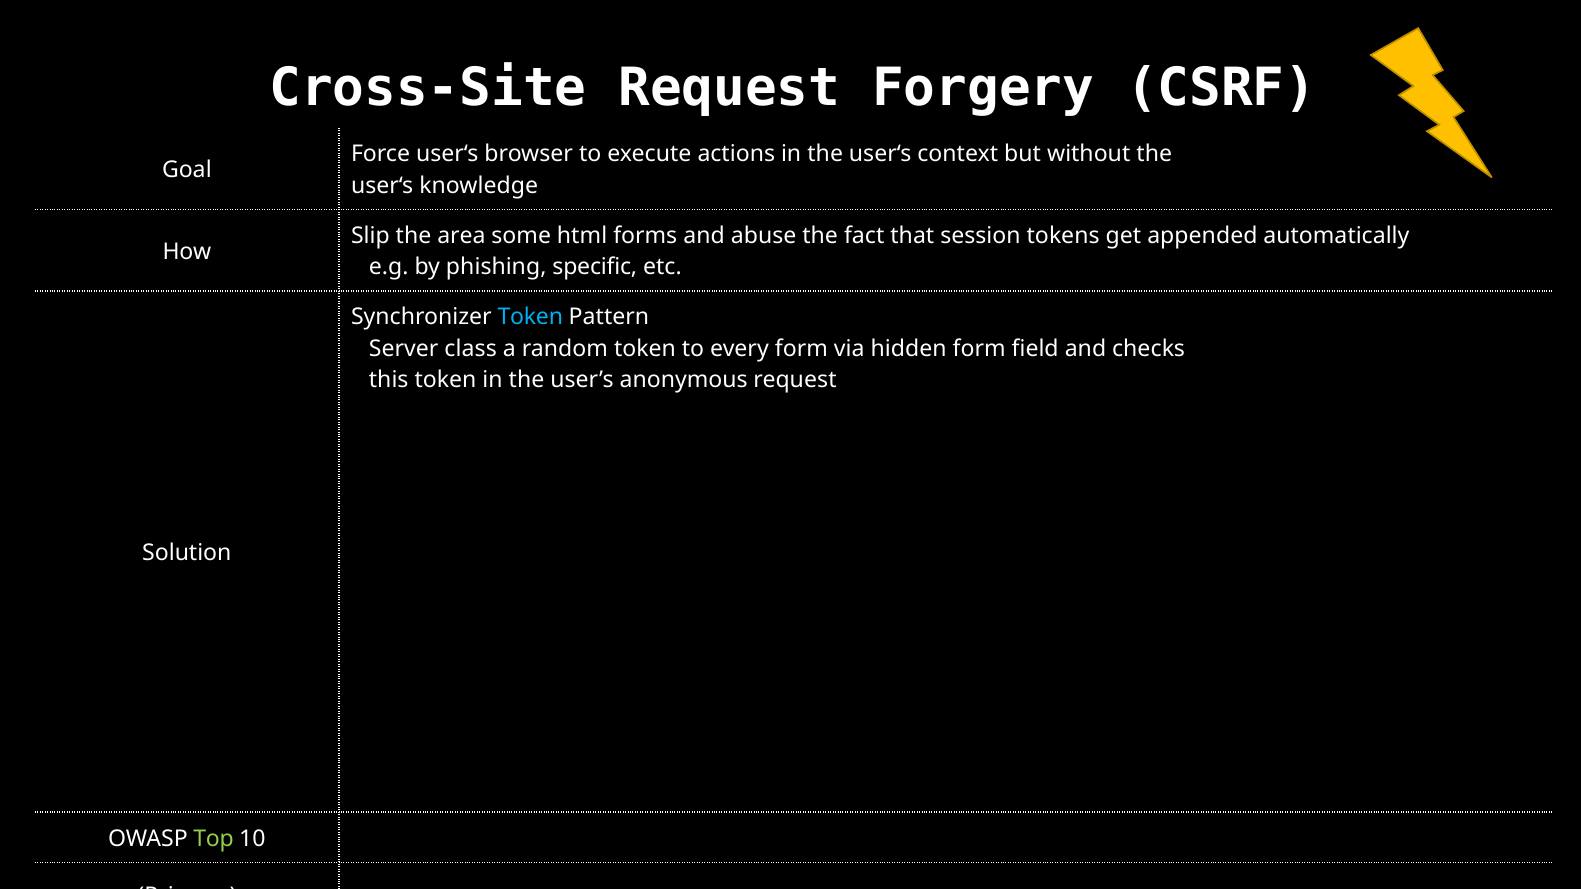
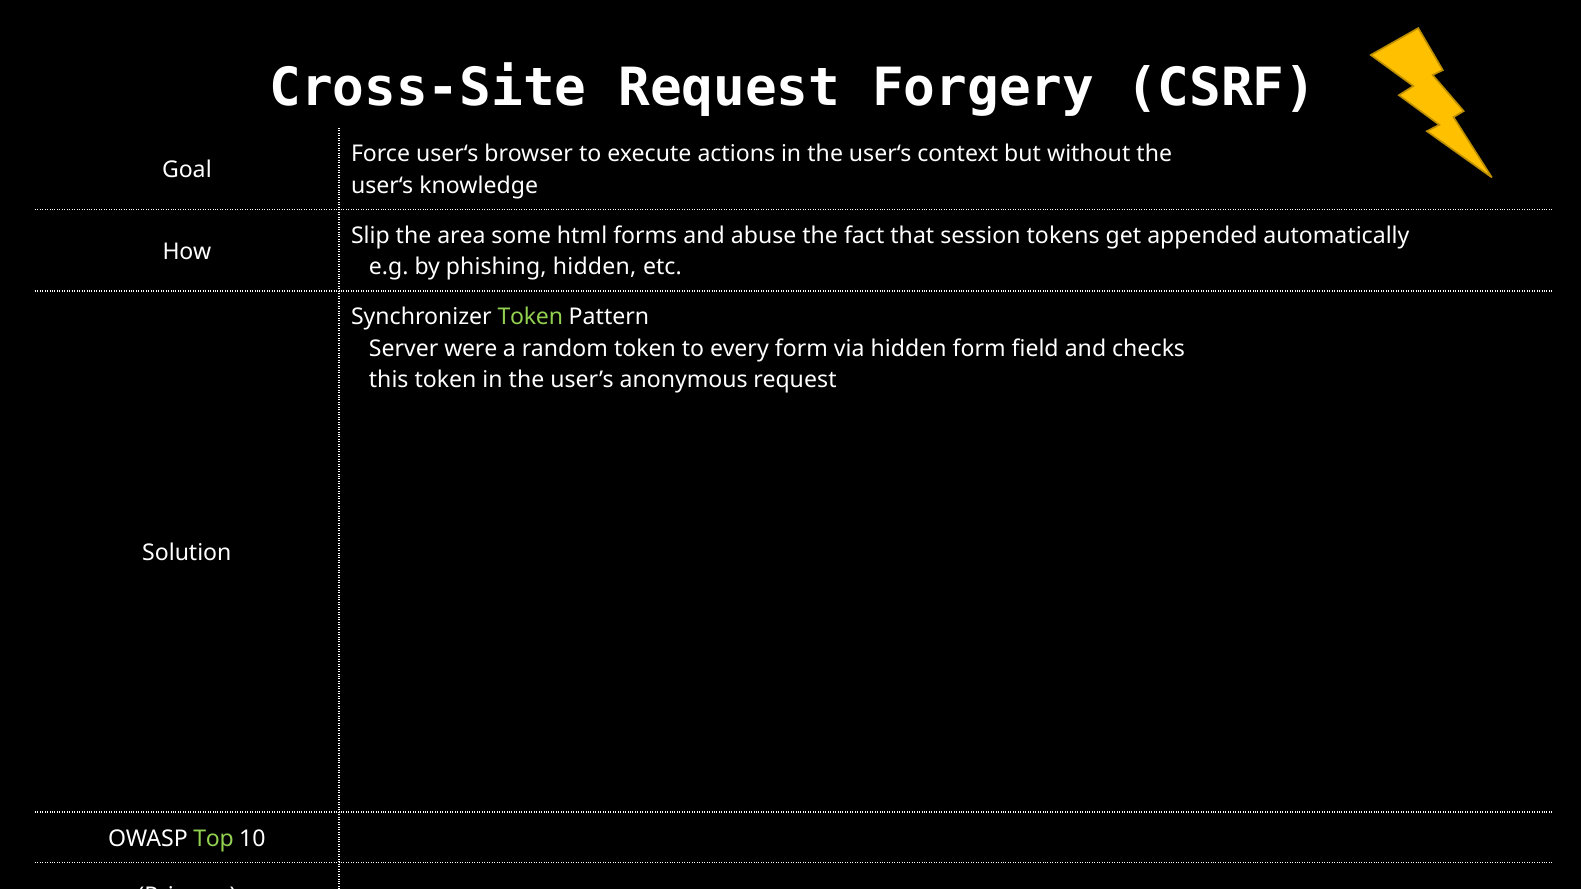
phishing specific: specific -> hidden
Token at (530, 317) colour: light blue -> light green
class: class -> were
